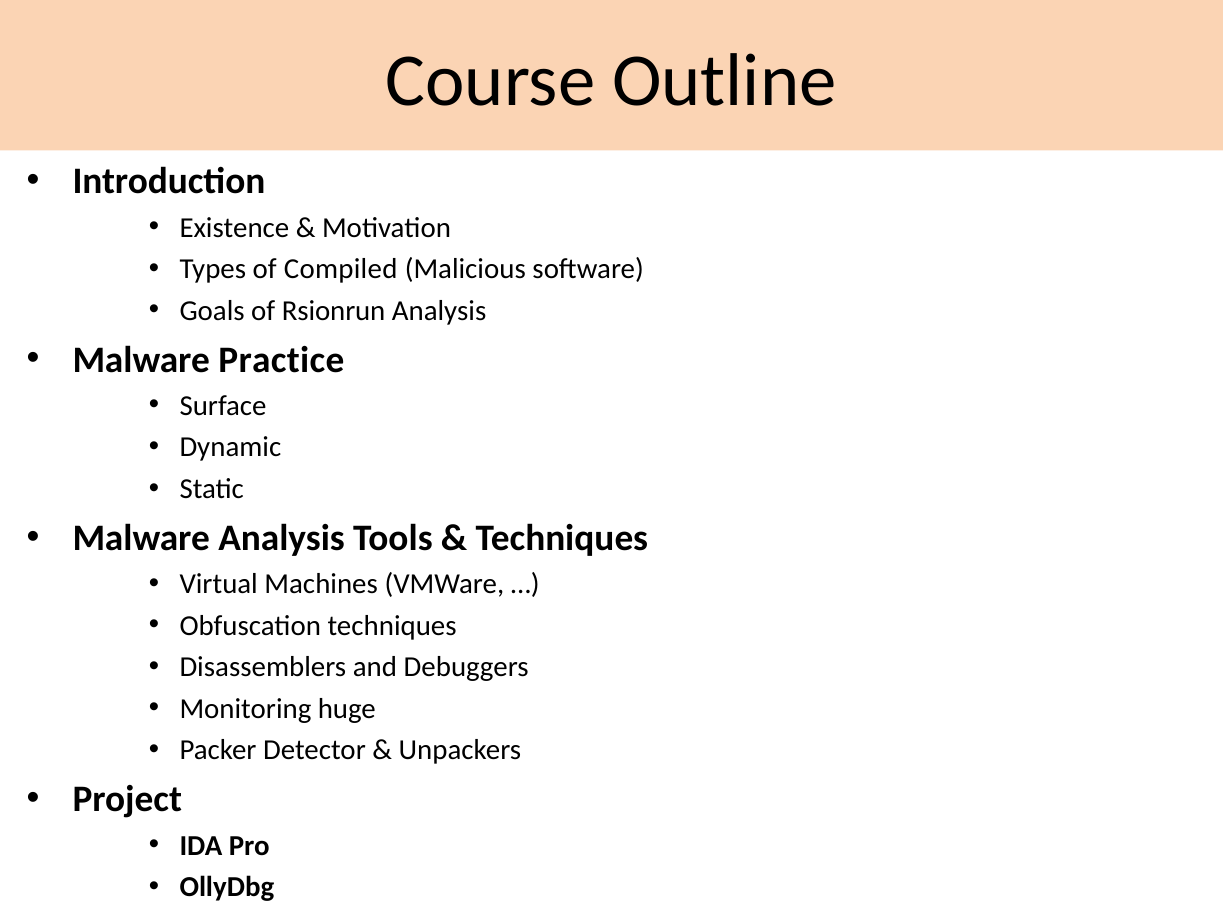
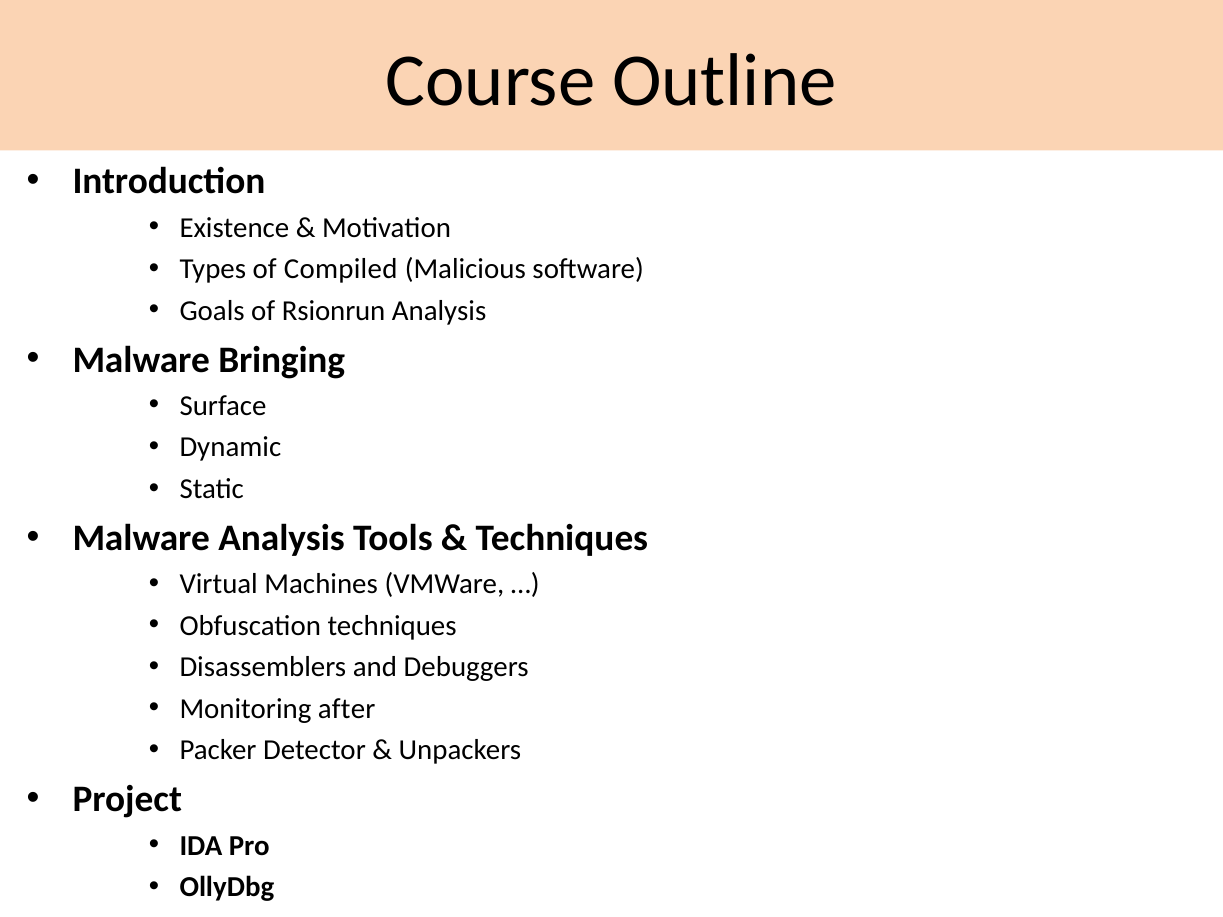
Practice: Practice -> Bringing
huge: huge -> after
